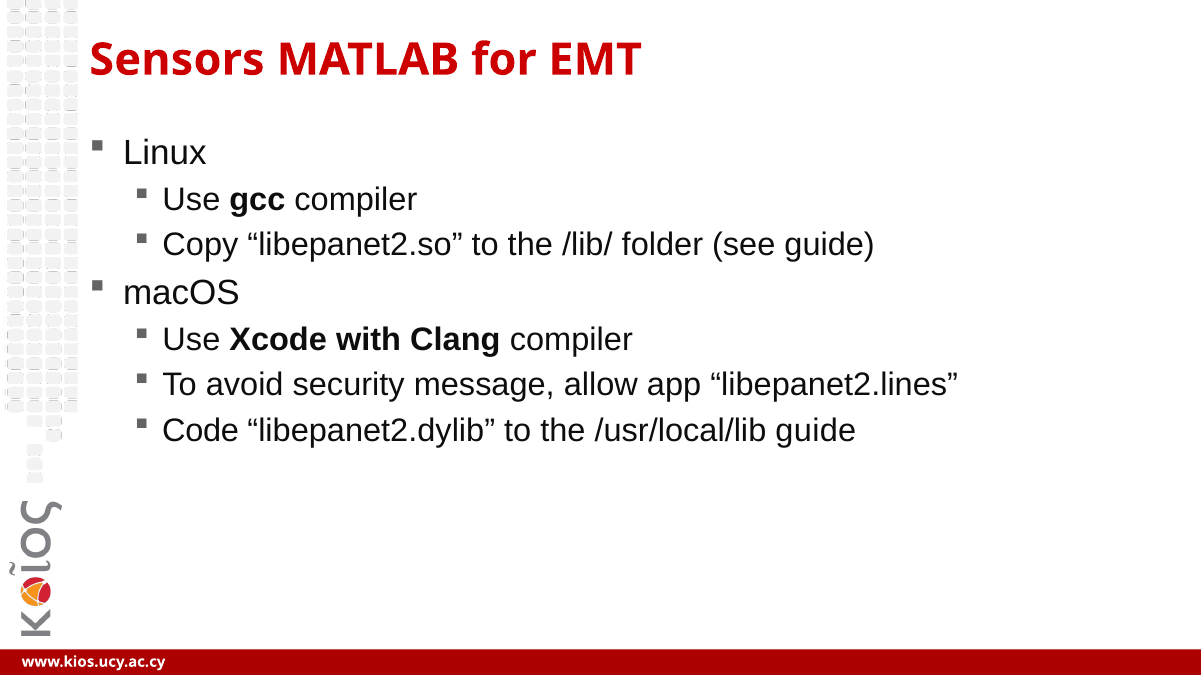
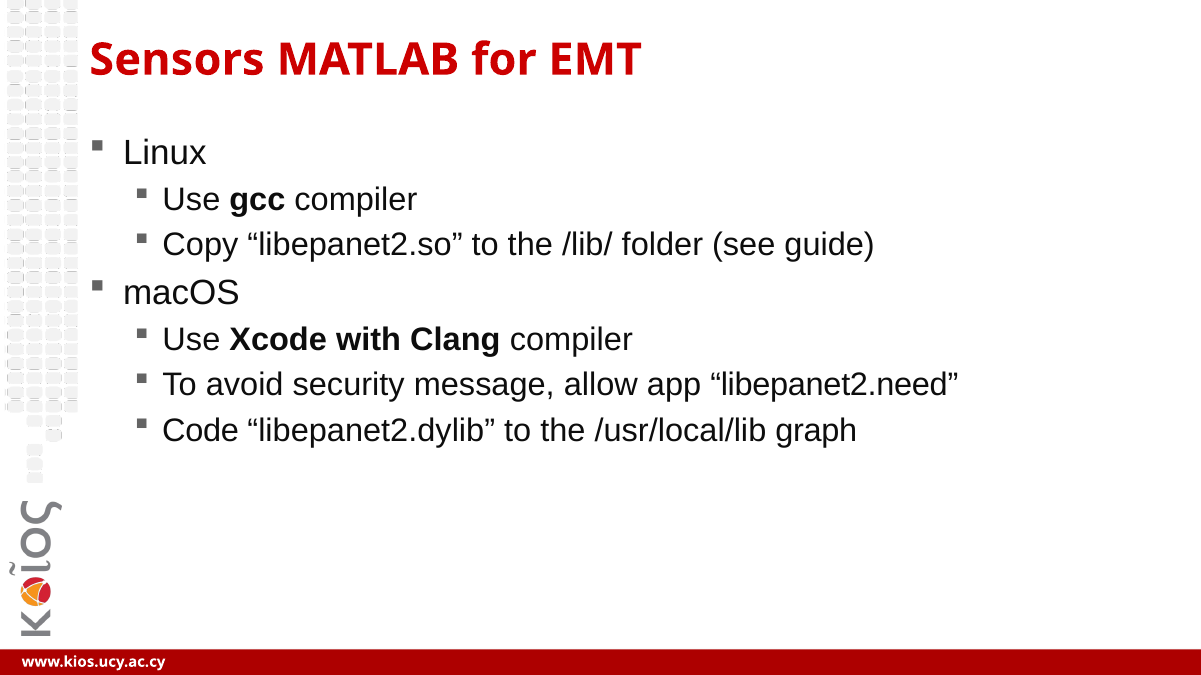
libepanet2.lines: libepanet2.lines -> libepanet2.need
/usr/local/lib guide: guide -> graph
